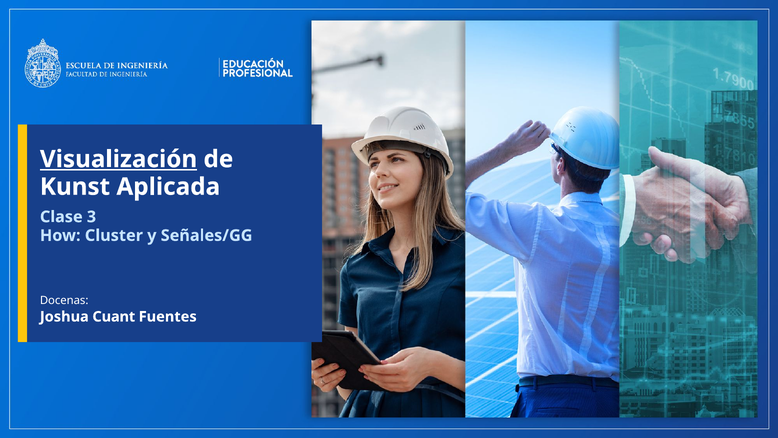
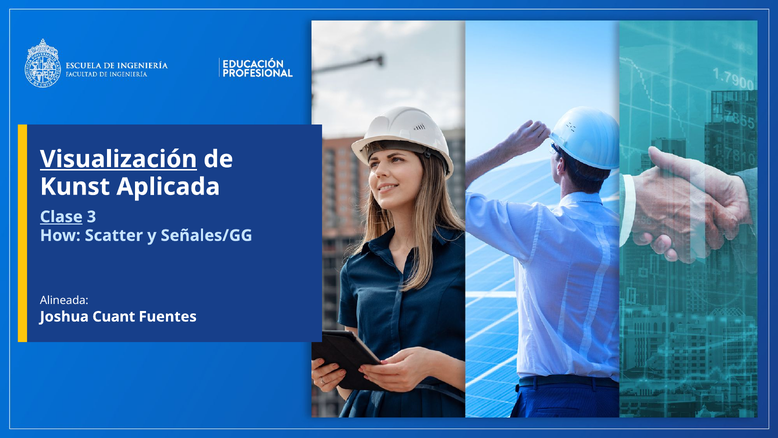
Clase underline: none -> present
Cluster: Cluster -> Scatter
Docenas: Docenas -> Alineada
